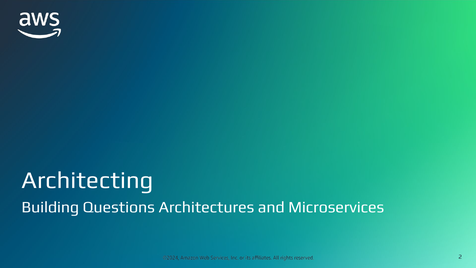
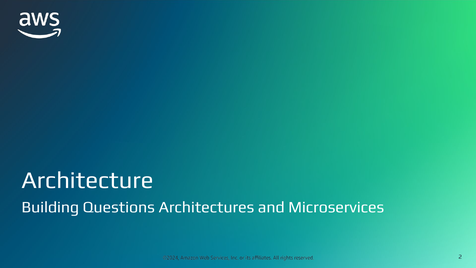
Architecting: Architecting -> Architecture
